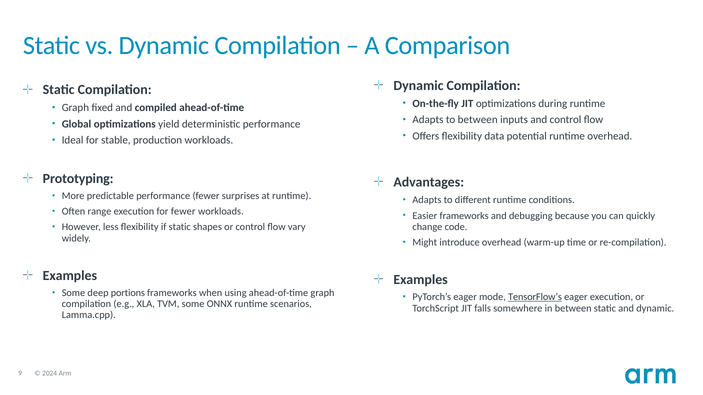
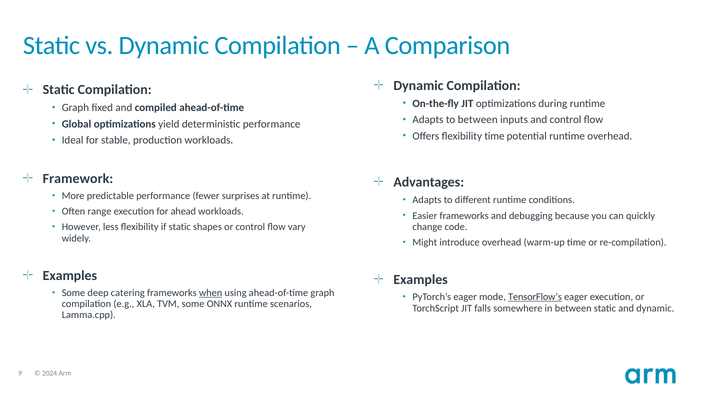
flexibility data: data -> time
Prototyping: Prototyping -> Framework
for fewer: fewer -> ahead
portions: portions -> catering
when underline: none -> present
